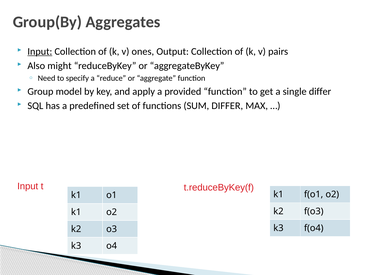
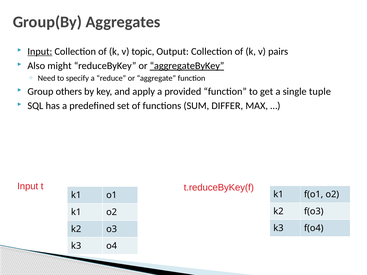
ones: ones -> topic
aggregateByKey underline: none -> present
model: model -> others
single differ: differ -> tuple
